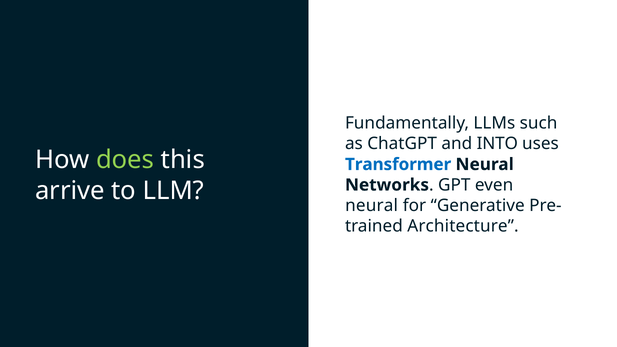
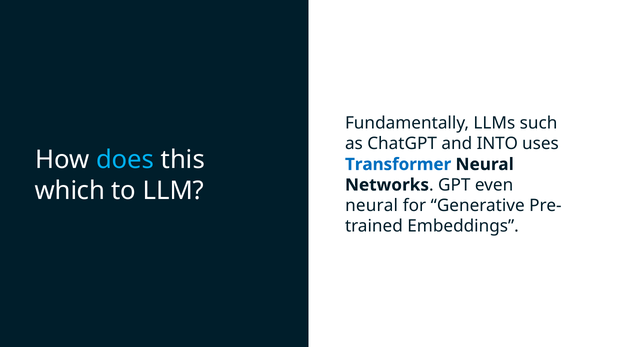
does colour: light green -> light blue
arrive: arrive -> which
Architecture: Architecture -> Embeddings
